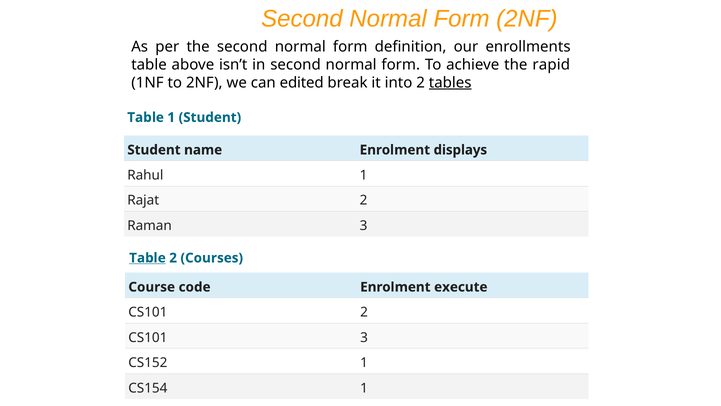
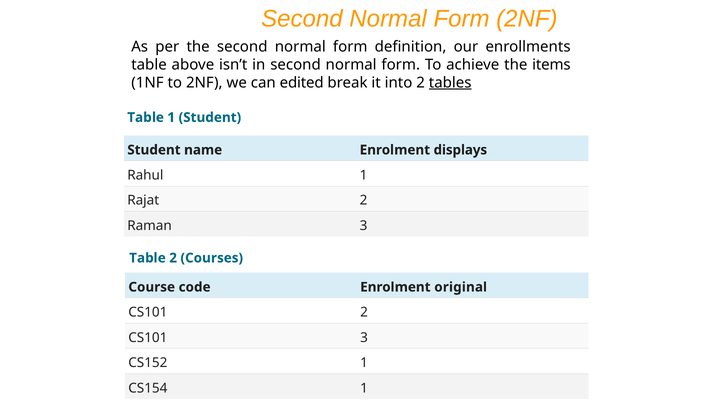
rapid: rapid -> items
Table at (147, 258) underline: present -> none
execute: execute -> original
